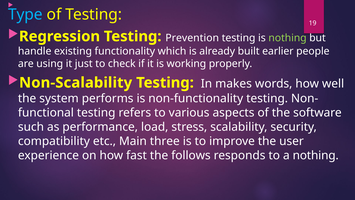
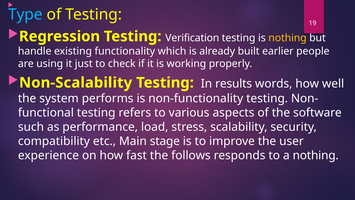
Prevention: Prevention -> Verification
nothing at (288, 38) colour: light green -> yellow
makes: makes -> results
three: three -> stage
